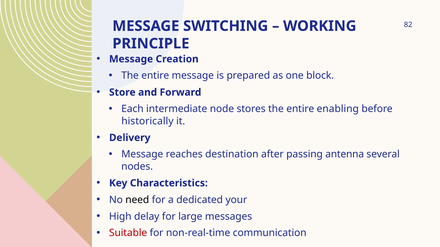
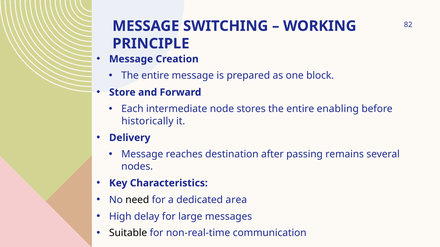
antenna: antenna -> remains
your: your -> area
Suitable colour: red -> black
